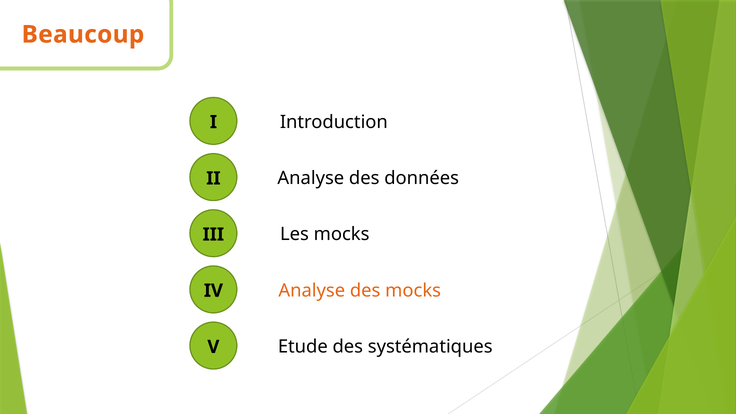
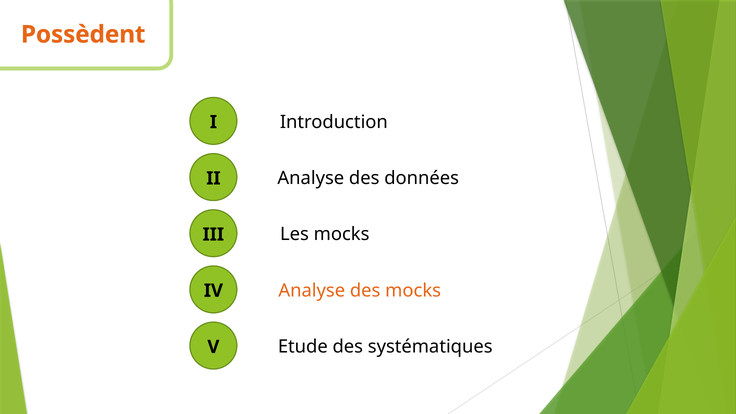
Beaucoup: Beaucoup -> Possèdent
